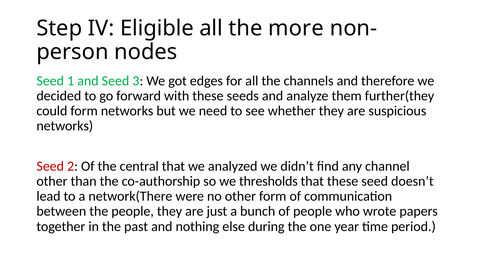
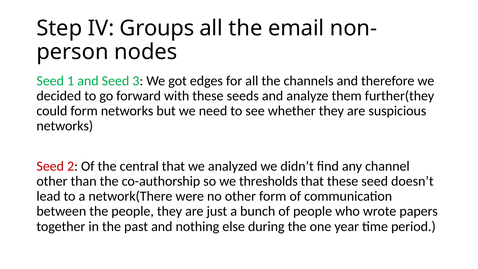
Eligible: Eligible -> Groups
more: more -> email
